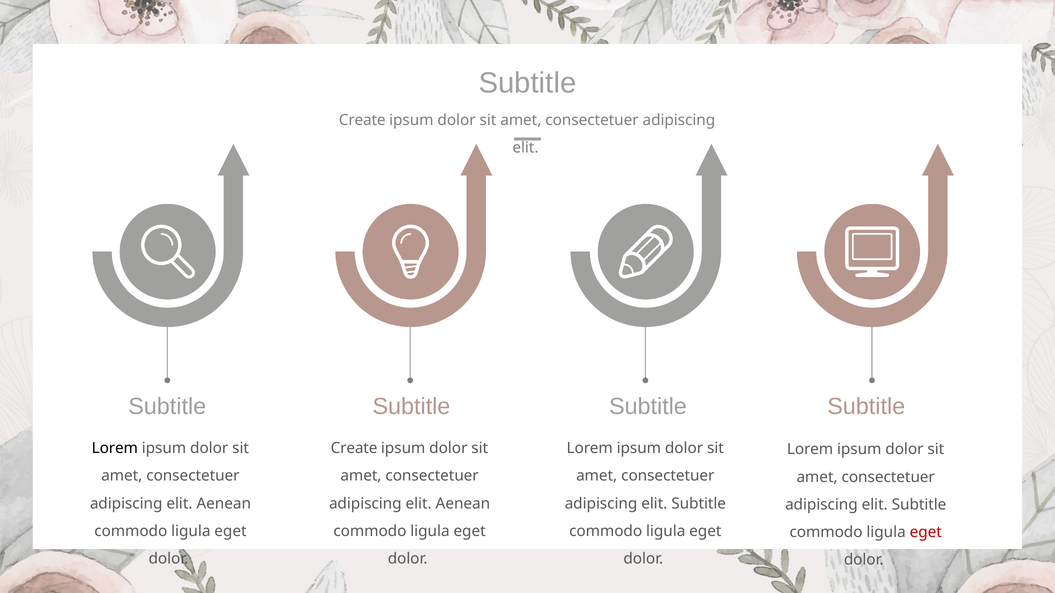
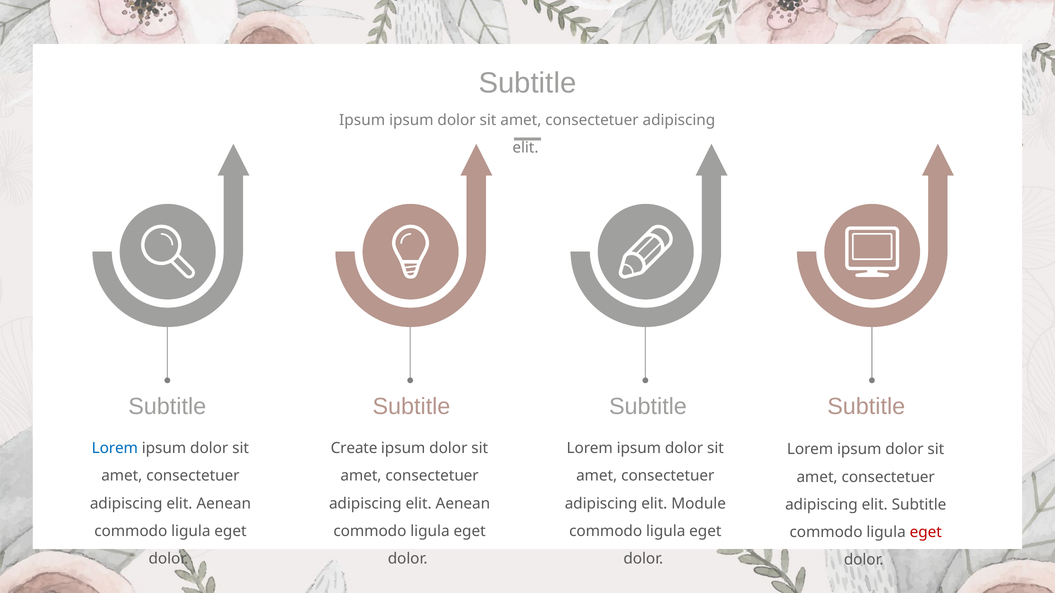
Create at (362, 120): Create -> Ipsum
Lorem at (115, 449) colour: black -> blue
Subtitle at (699, 504): Subtitle -> Module
